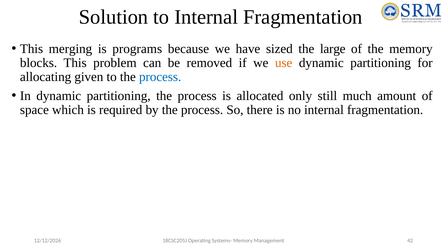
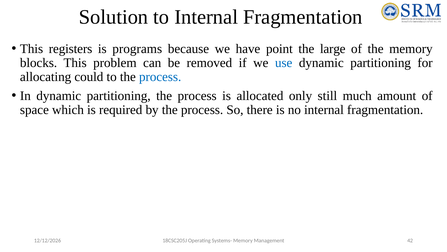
merging: merging -> registers
sized: sized -> point
use colour: orange -> blue
given: given -> could
